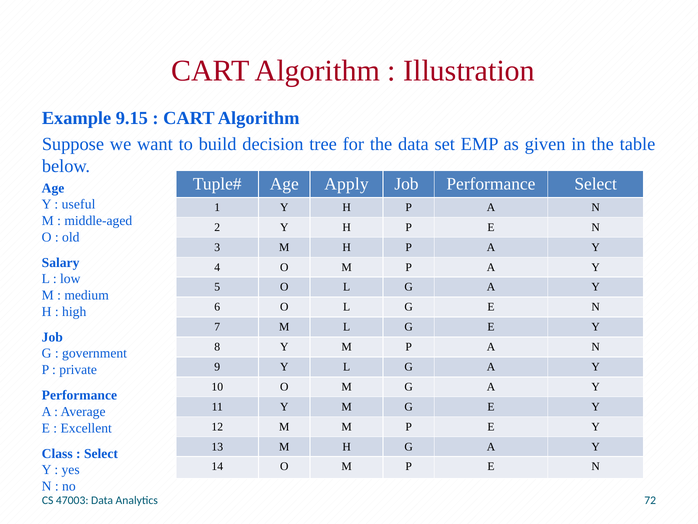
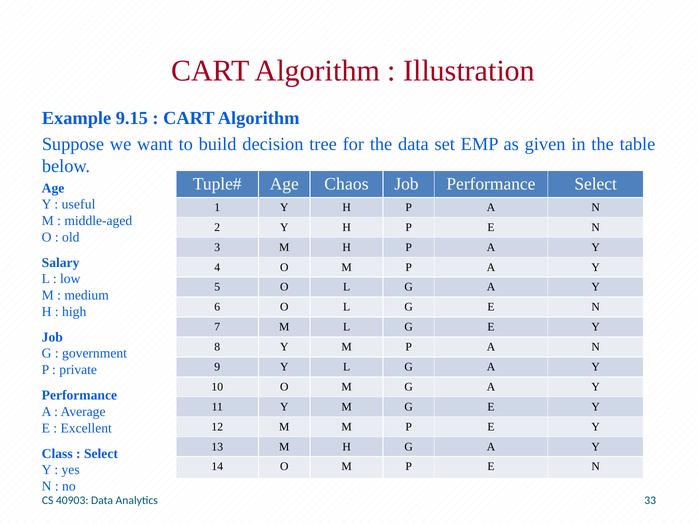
Apply: Apply -> Chaos
47003: 47003 -> 40903
72: 72 -> 33
